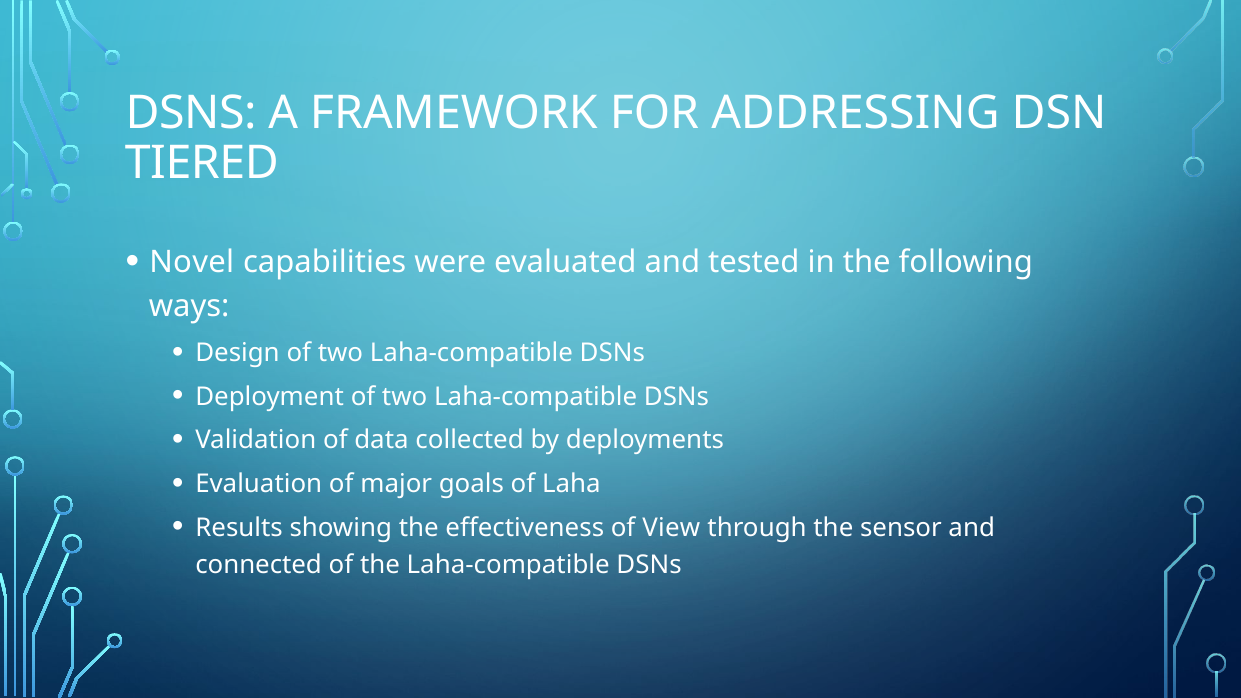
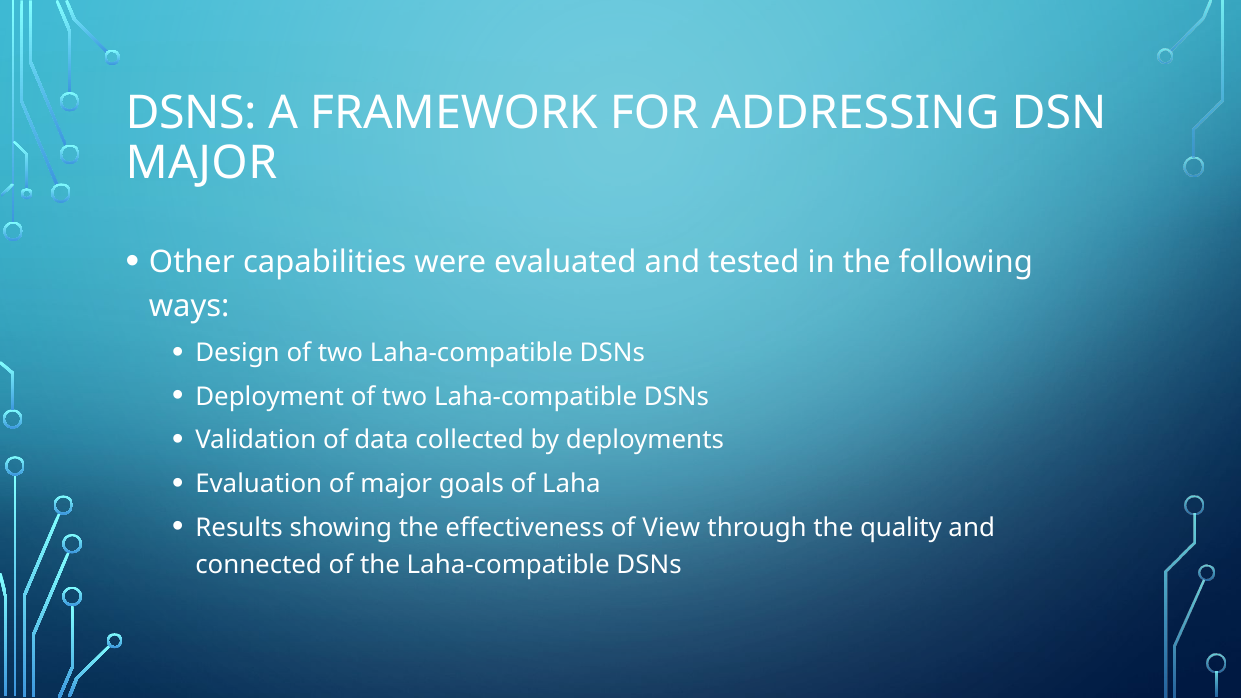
TIERED at (202, 163): TIERED -> MAJOR
Novel: Novel -> Other
sensor: sensor -> quality
